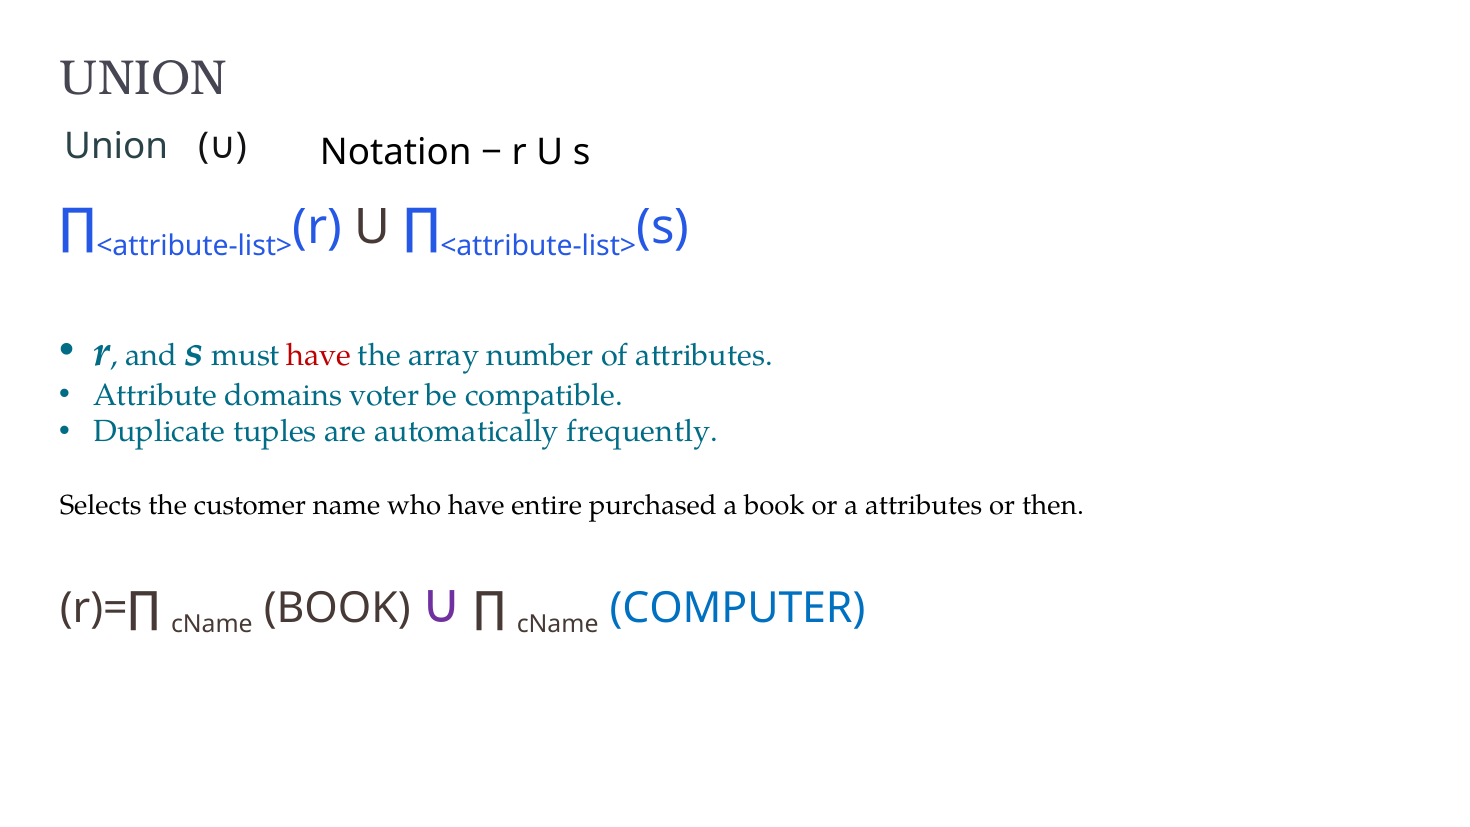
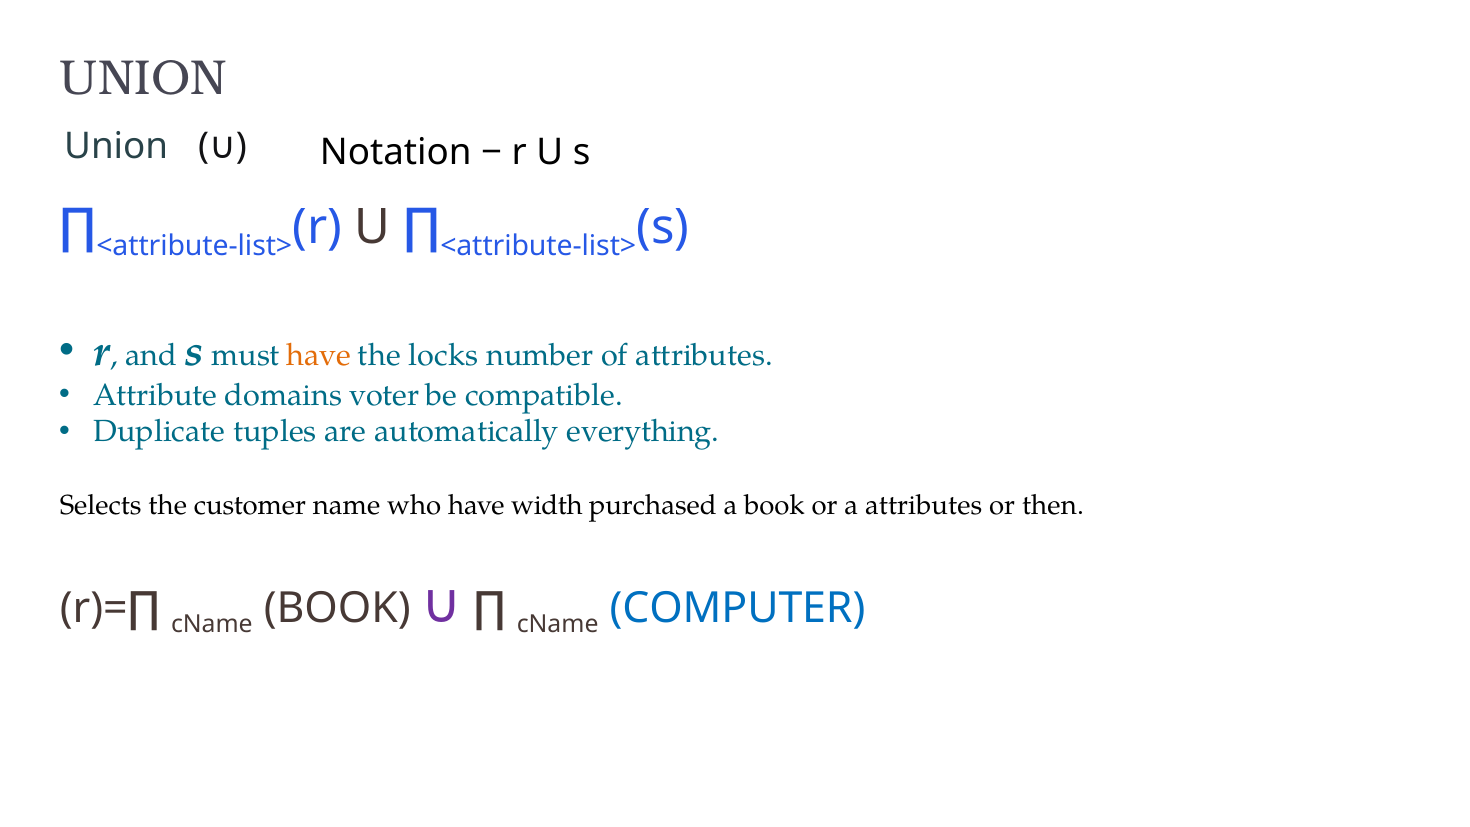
have at (319, 356) colour: red -> orange
array: array -> locks
frequently: frequently -> everything
entire: entire -> width
